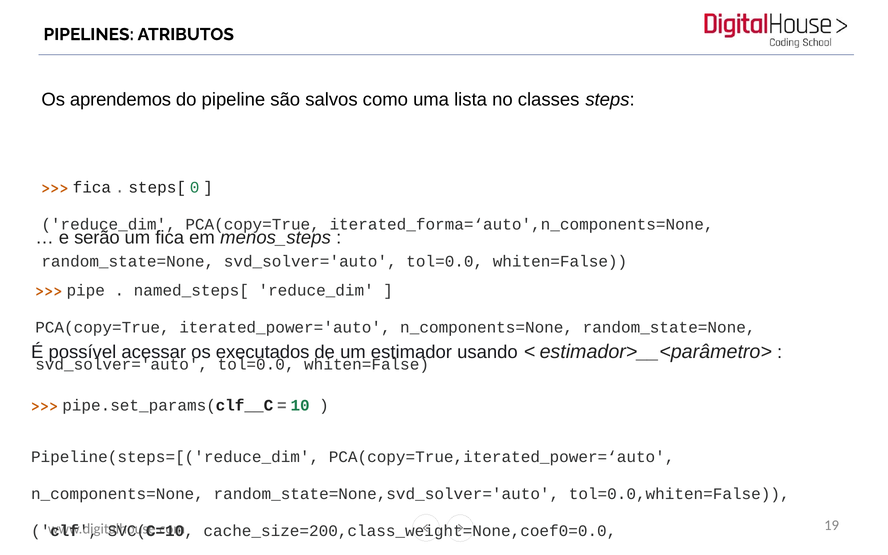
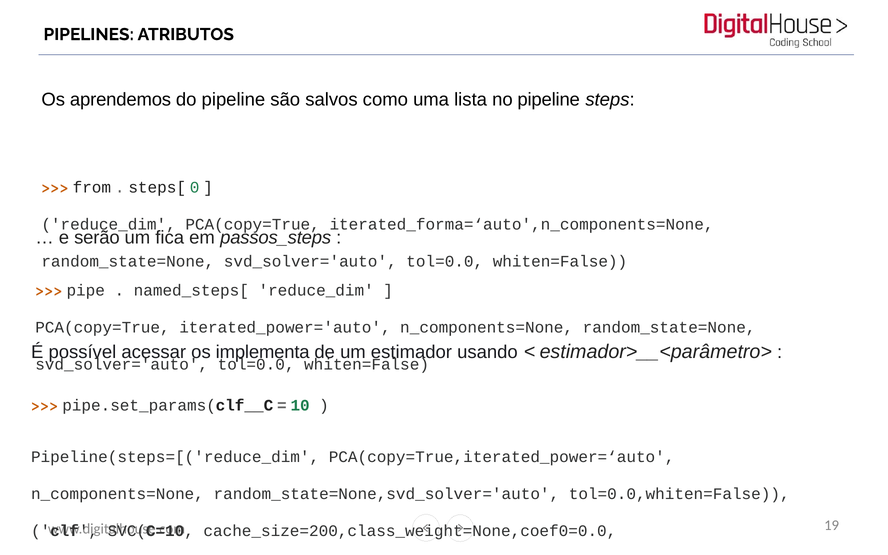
no classes: classes -> pipeline
fica at (92, 188): fica -> from
menos_steps: menos_steps -> passos_steps
executados: executados -> implementa
